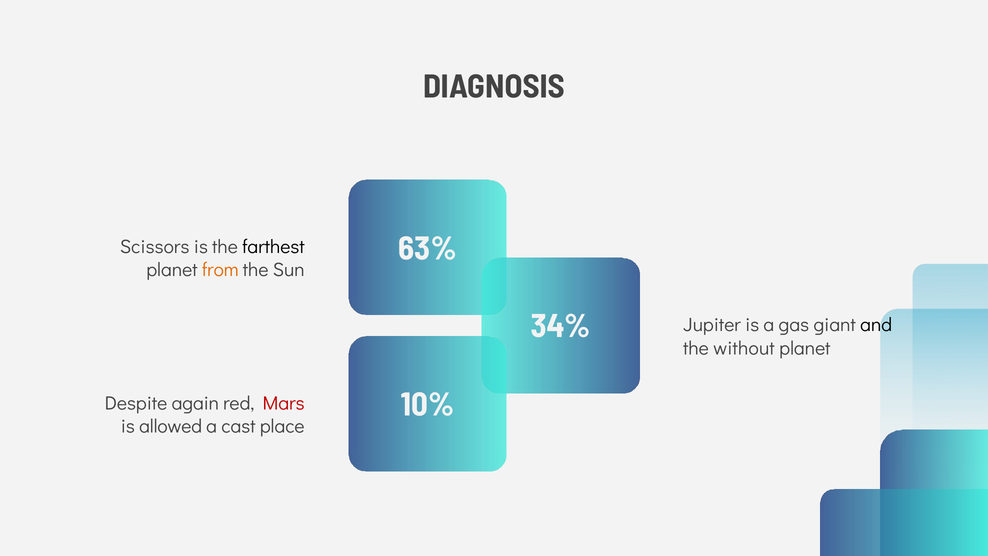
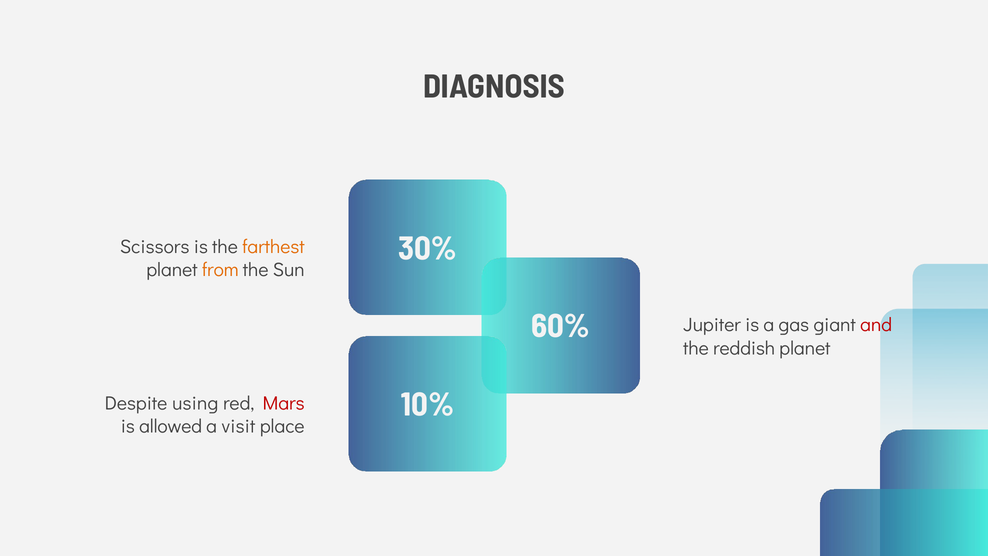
63%: 63% -> 30%
farthest colour: black -> orange
34%: 34% -> 60%
and colour: black -> red
without: without -> reddish
again: again -> using
cast: cast -> visit
